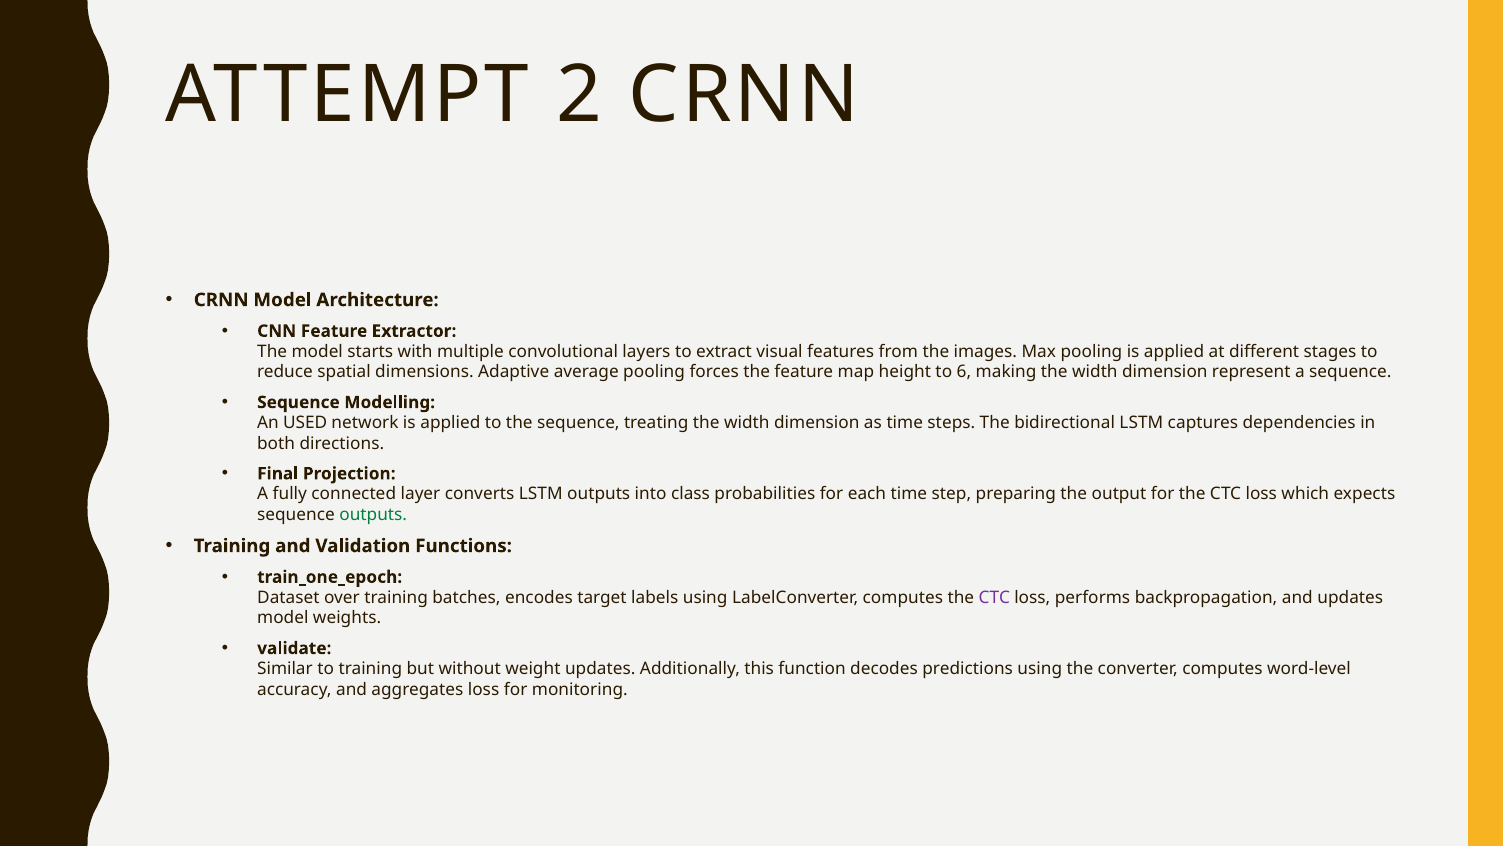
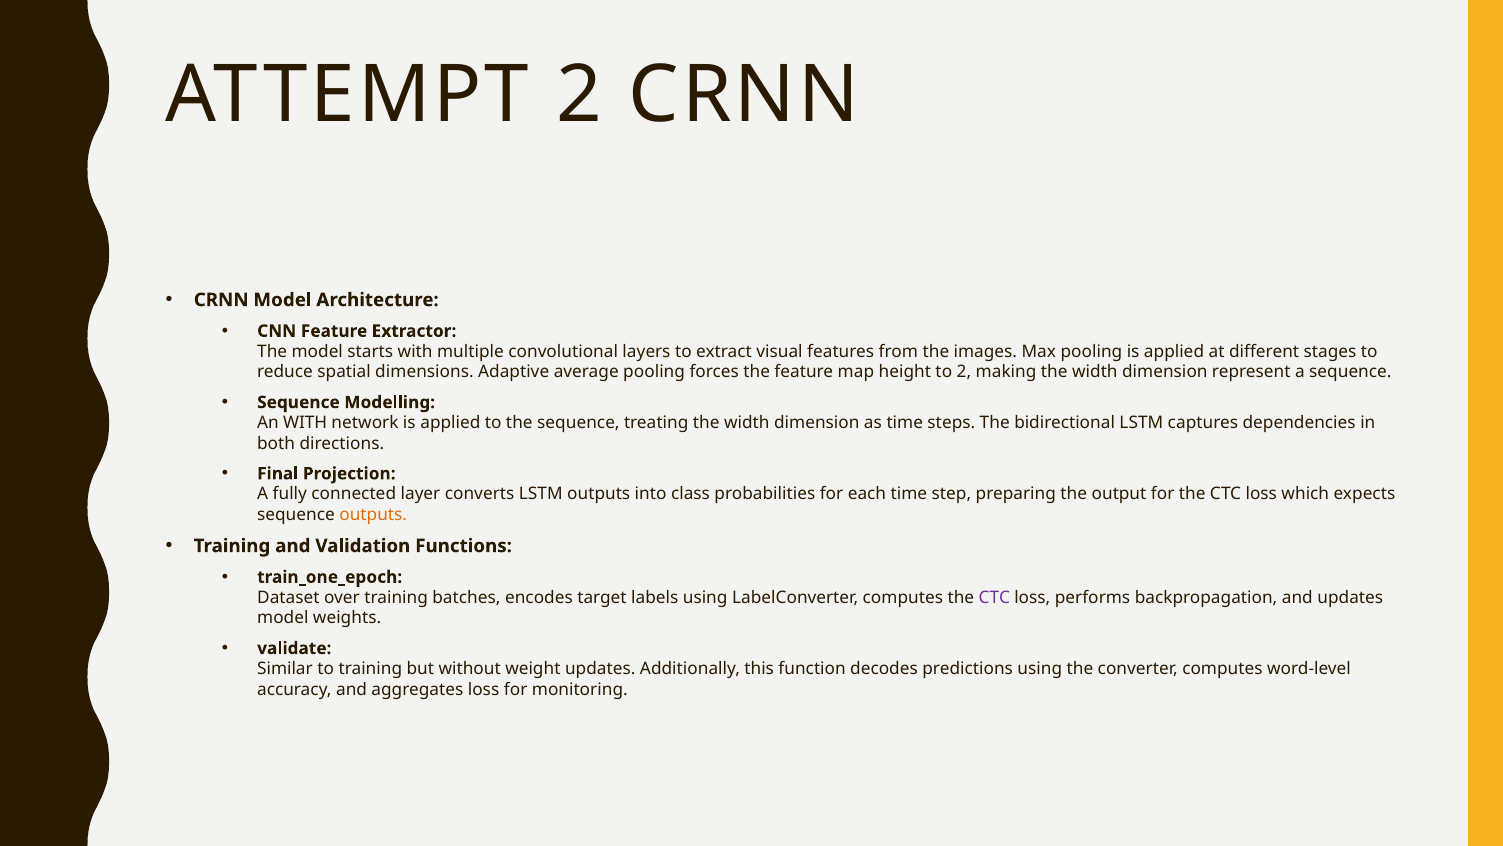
to 6: 6 -> 2
An USED: USED -> WITH
outputs at (373, 514) colour: green -> orange
